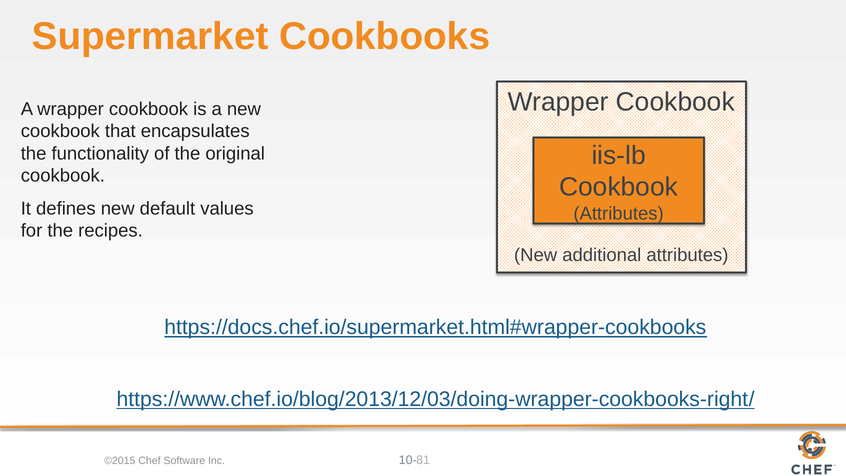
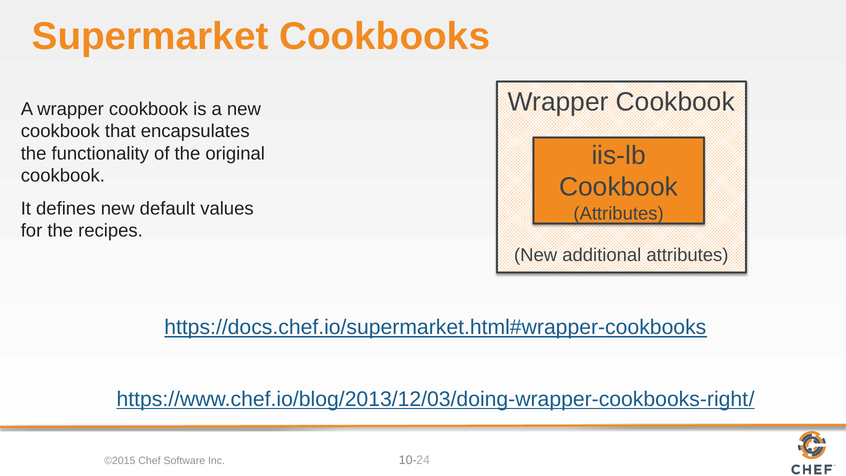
81: 81 -> 24
